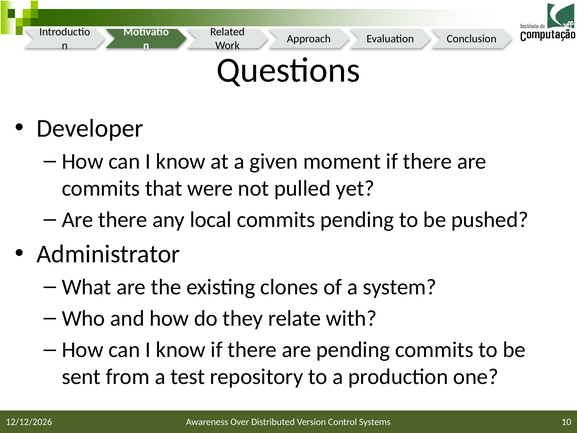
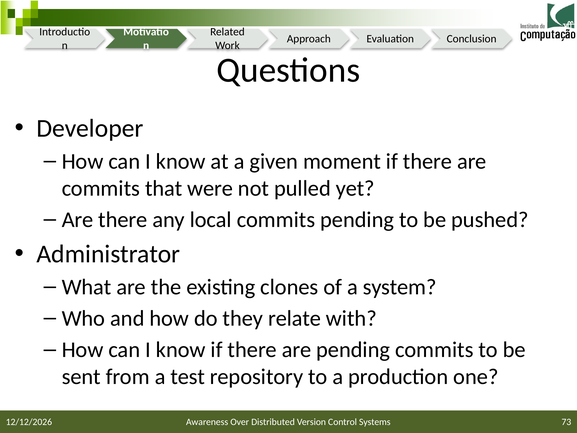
10: 10 -> 73
